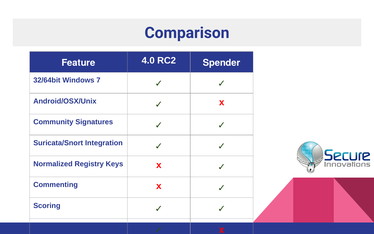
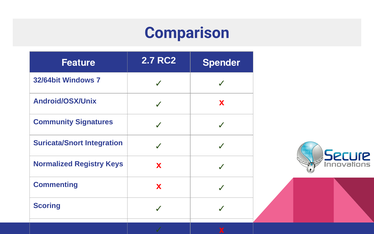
4.0: 4.0 -> 2.7
